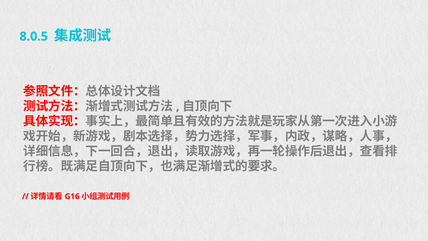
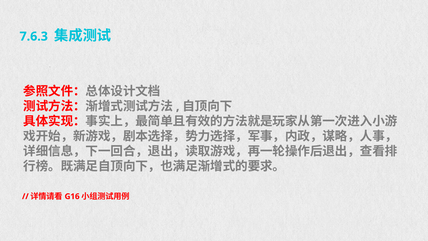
8.0.5: 8.0.5 -> 7.6.3
